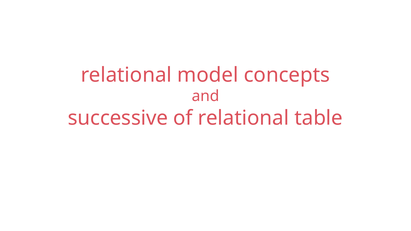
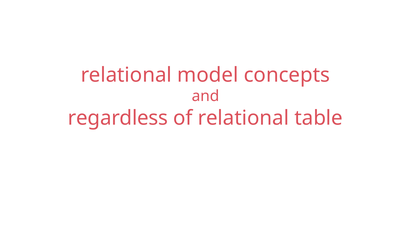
successive: successive -> regardless
